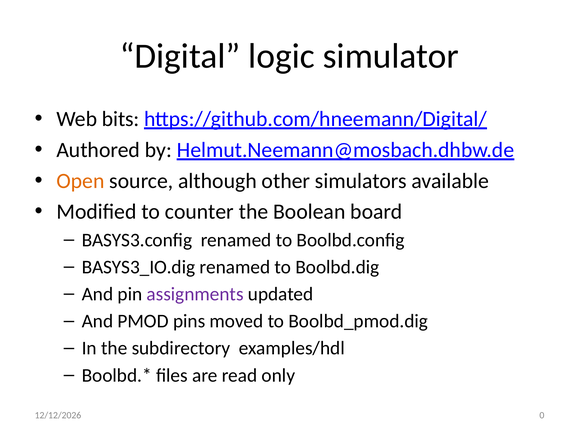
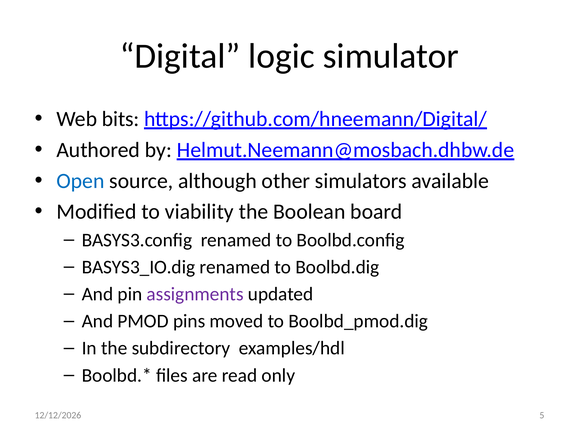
Open colour: orange -> blue
counter: counter -> viability
0: 0 -> 5
